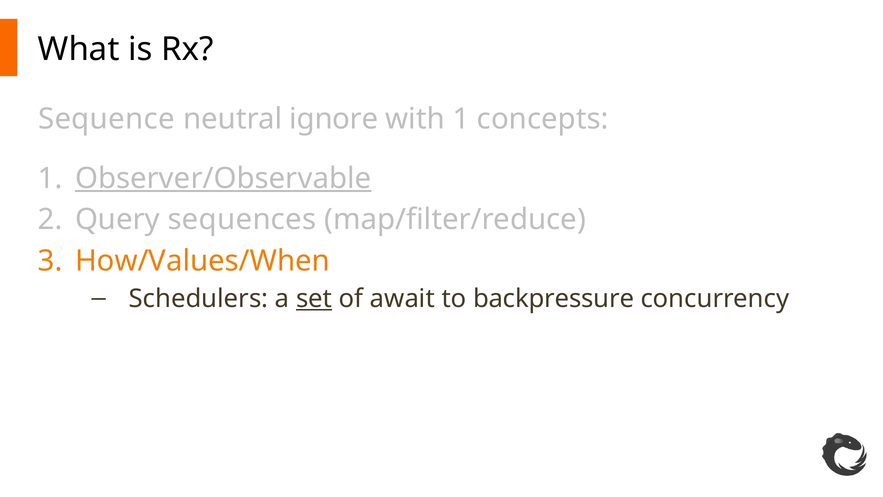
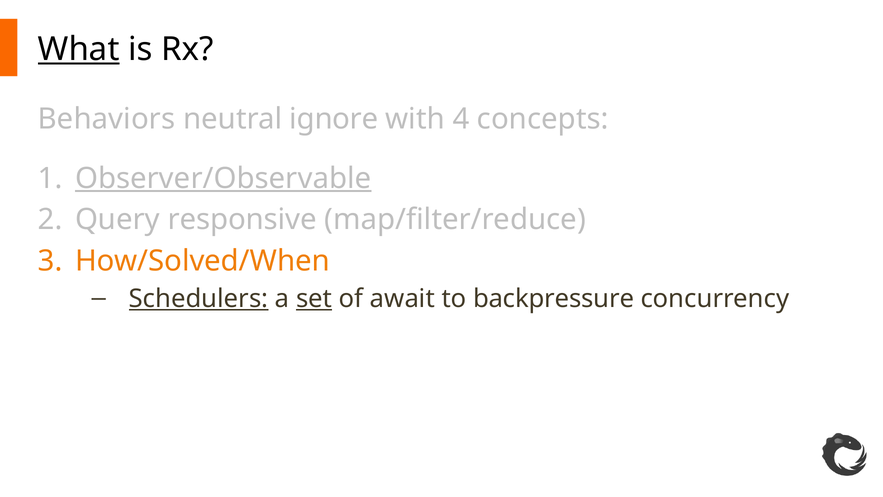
What underline: none -> present
Sequence: Sequence -> Behaviors
with 1: 1 -> 4
sequences: sequences -> responsive
How/Values/When: How/Values/When -> How/Solved/When
Schedulers underline: none -> present
